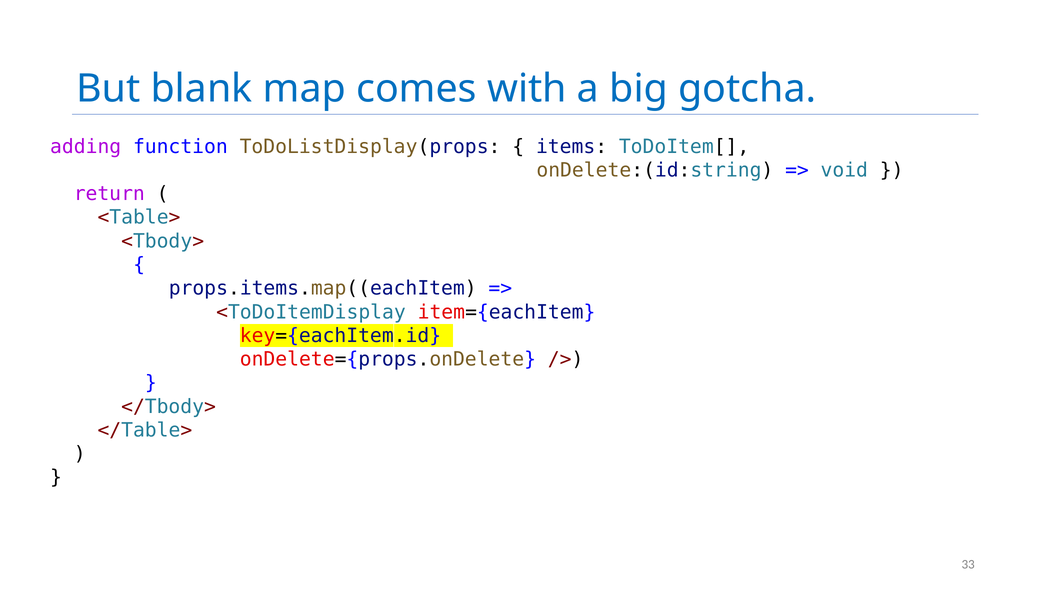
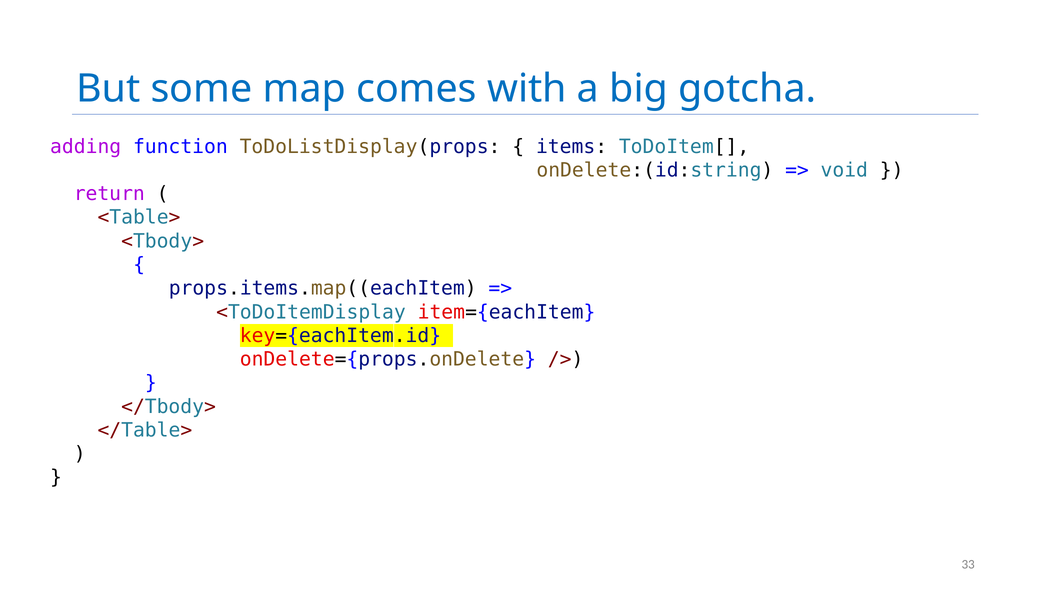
blank: blank -> some
